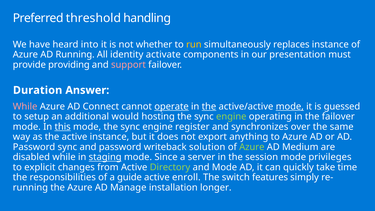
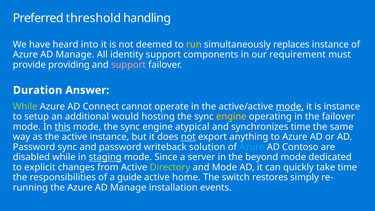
whether: whether -> deemed
Running at (75, 55): Running -> Manage
identity activate: activate -> support
presentation: presentation -> requirement
While at (25, 106) colour: pink -> light green
operate underline: present -> none
the at (209, 106) underline: present -> none
is guessed: guessed -> instance
engine at (231, 117) colour: light green -> yellow
register: register -> atypical
synchronizes over: over -> time
not at (188, 137) underline: none -> present
Azure at (252, 147) colour: light green -> light blue
Medium: Medium -> Contoso
session: session -> beyond
privileges: privileges -> dedicated
enroll: enroll -> home
features: features -> restores
longer: longer -> events
